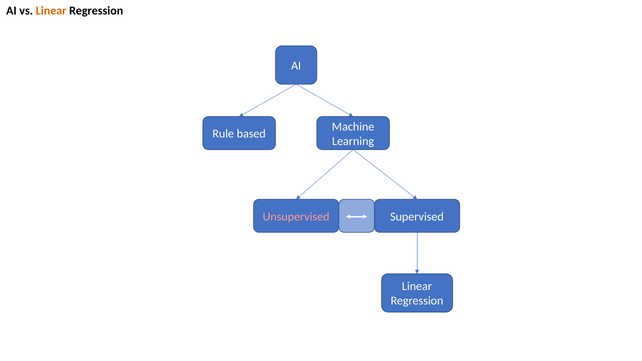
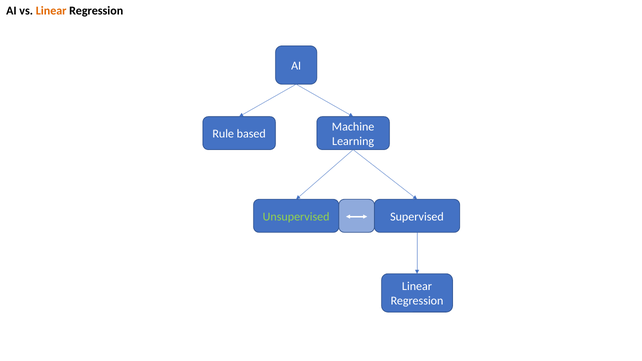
Unsupervised colour: pink -> light green
